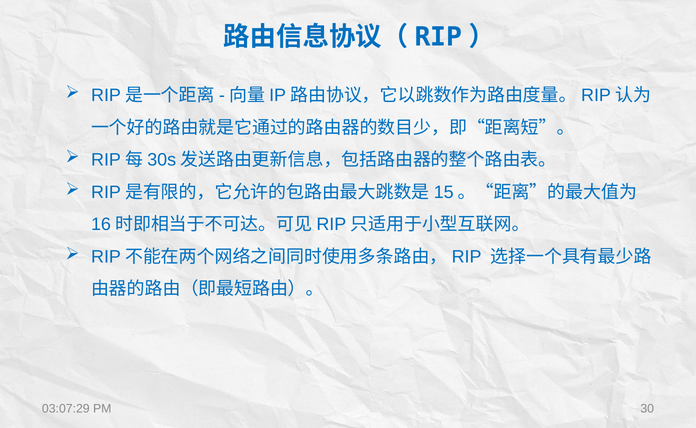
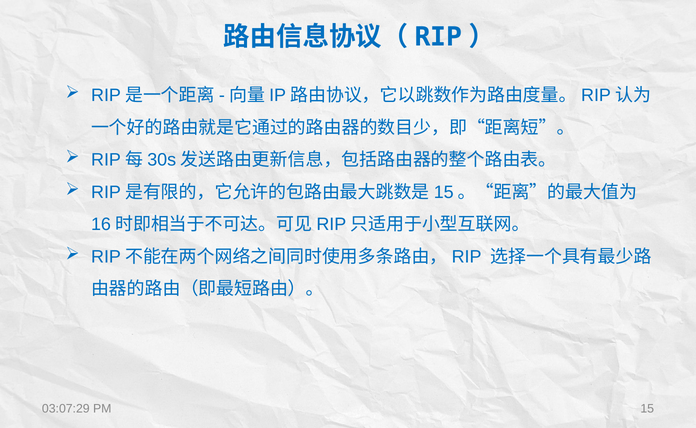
30: 30 -> 15
